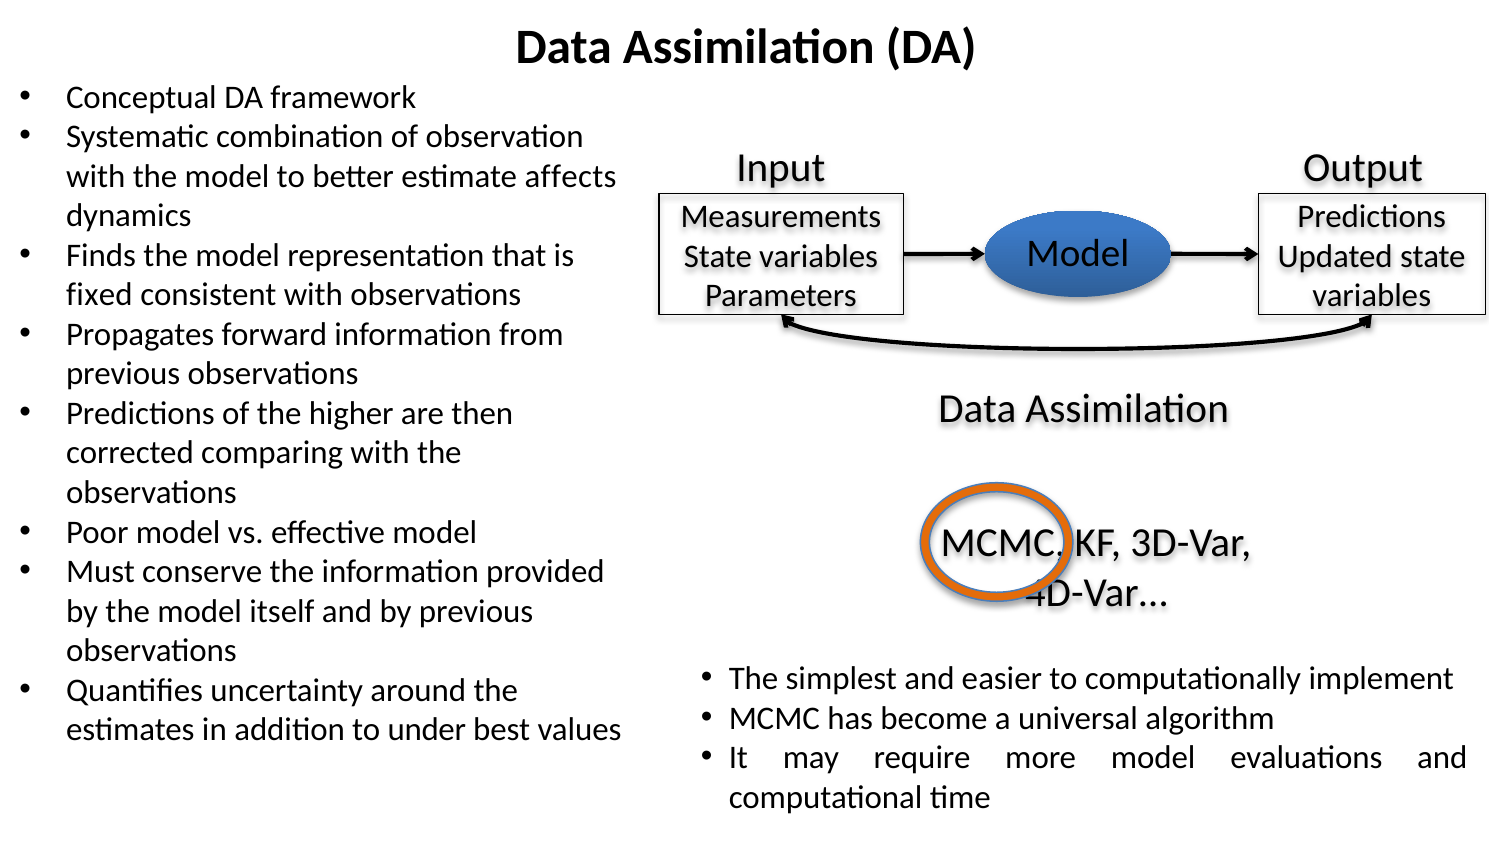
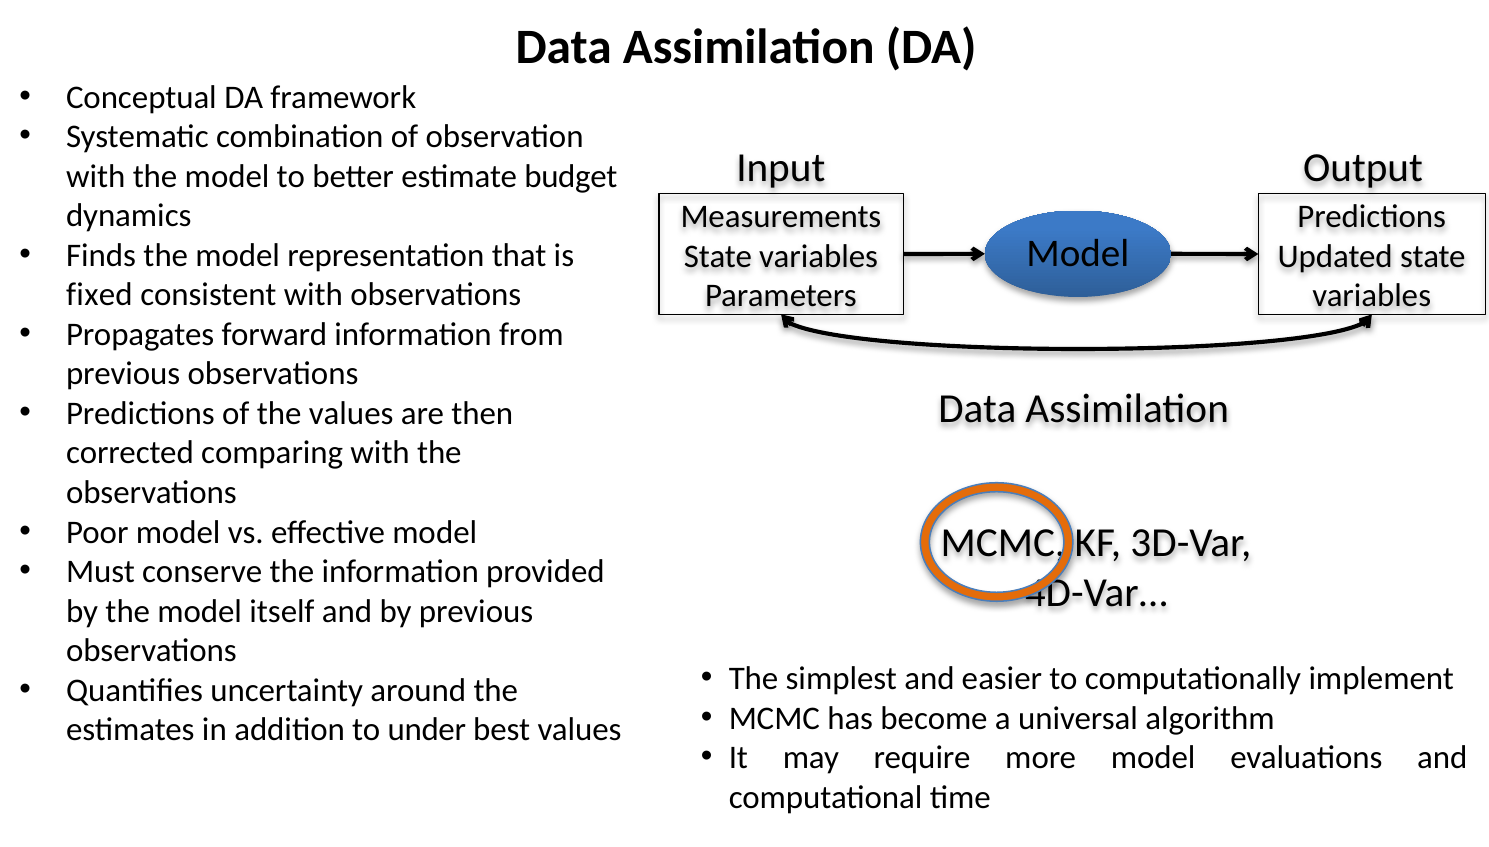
affects: affects -> budget
the higher: higher -> values
